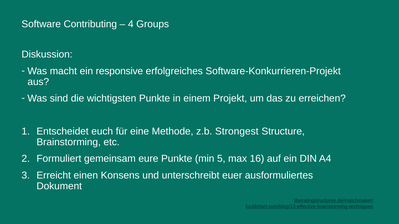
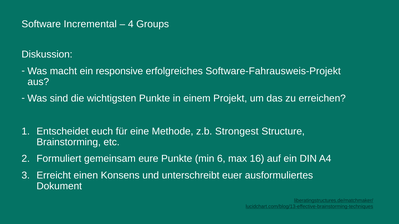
Contributing: Contributing -> Incremental
Software-Konkurrieren-Projekt: Software-Konkurrieren-Projekt -> Software-Fahrausweis-Projekt
5: 5 -> 6
